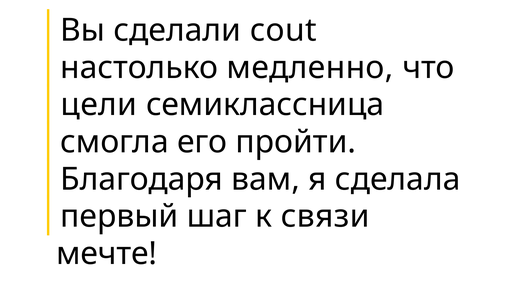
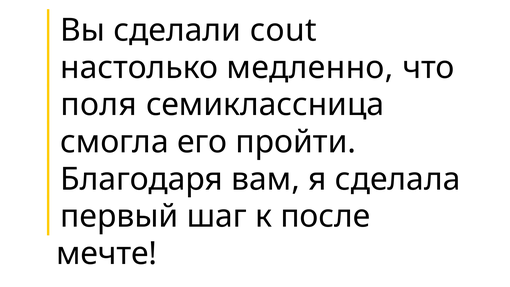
цели: цели -> поля
связи: связи -> после
